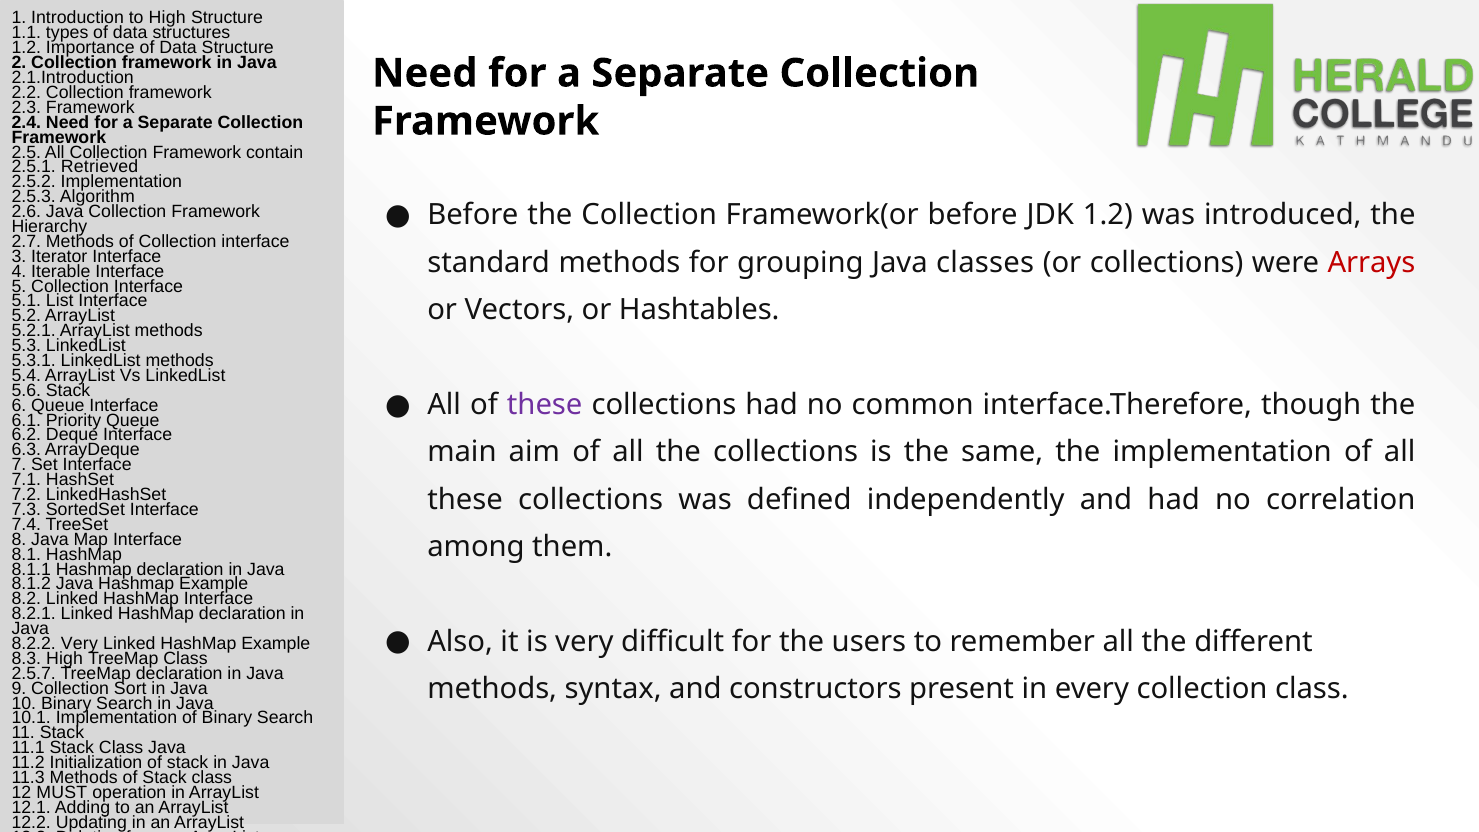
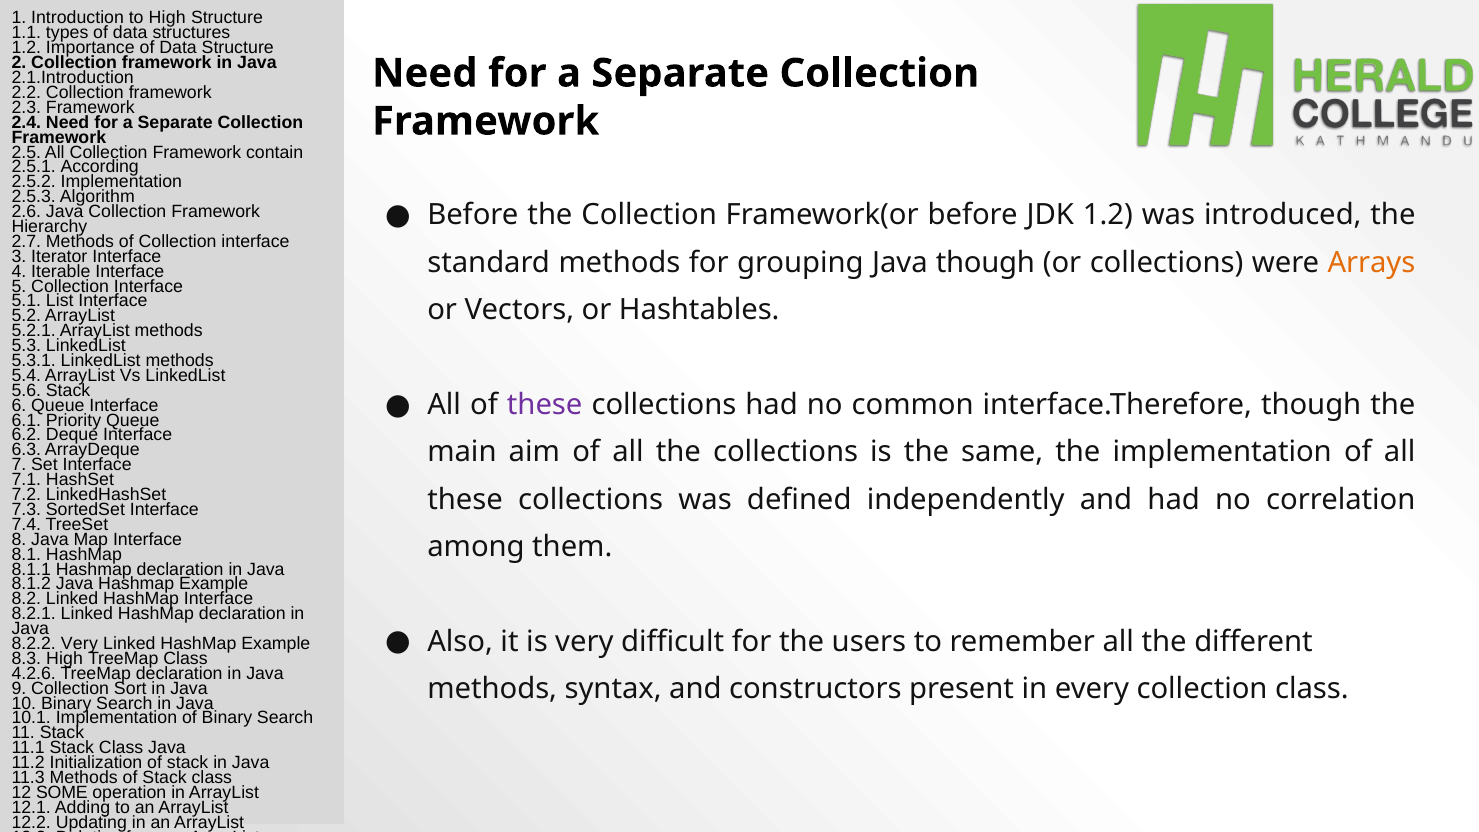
Retrieved: Retrieved -> According
Java classes: classes -> though
Arrays colour: red -> orange
2.5.7: 2.5.7 -> 4.2.6
MUST: MUST -> SOME
